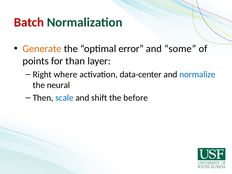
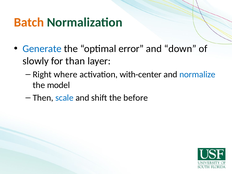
Batch colour: red -> orange
Generate colour: orange -> blue
some: some -> down
points: points -> slowly
data-center: data-center -> with-center
neural: neural -> model
